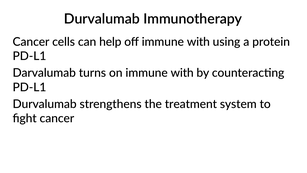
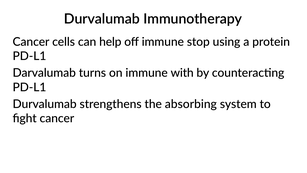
off immune with: with -> stop
treatment: treatment -> absorbing
